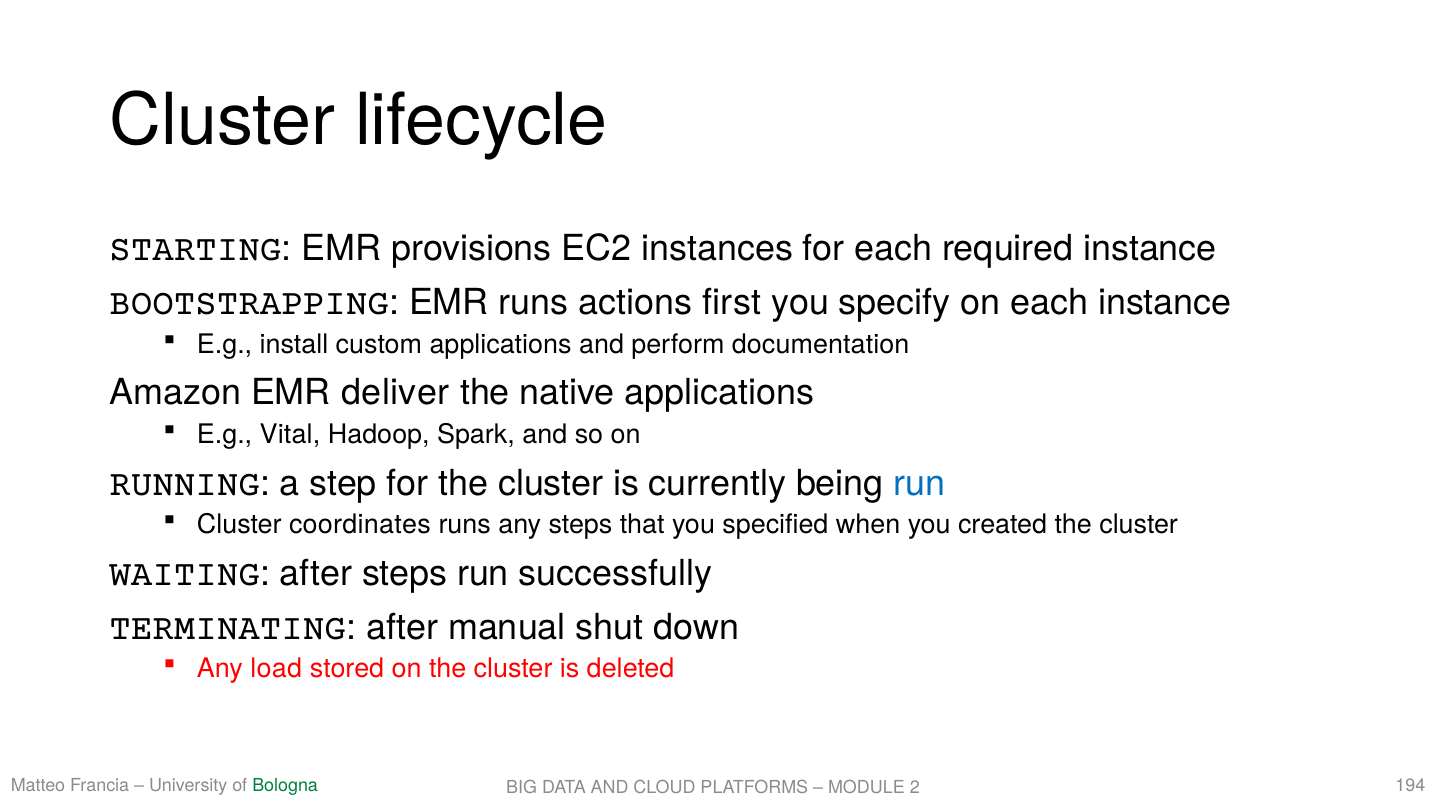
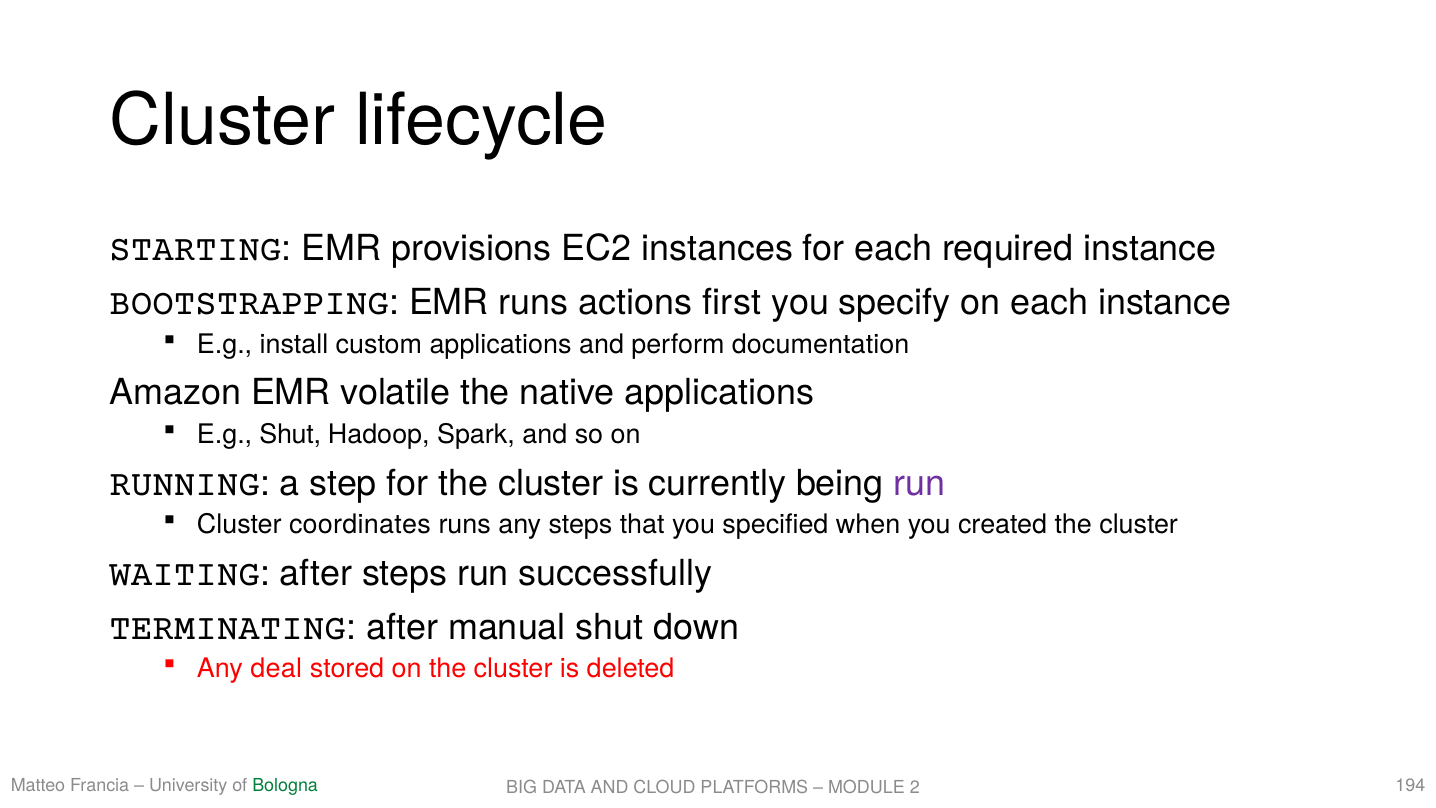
deliver: deliver -> volatile
E.g Vital: Vital -> Shut
run at (920, 483) colour: blue -> purple
load: load -> deal
